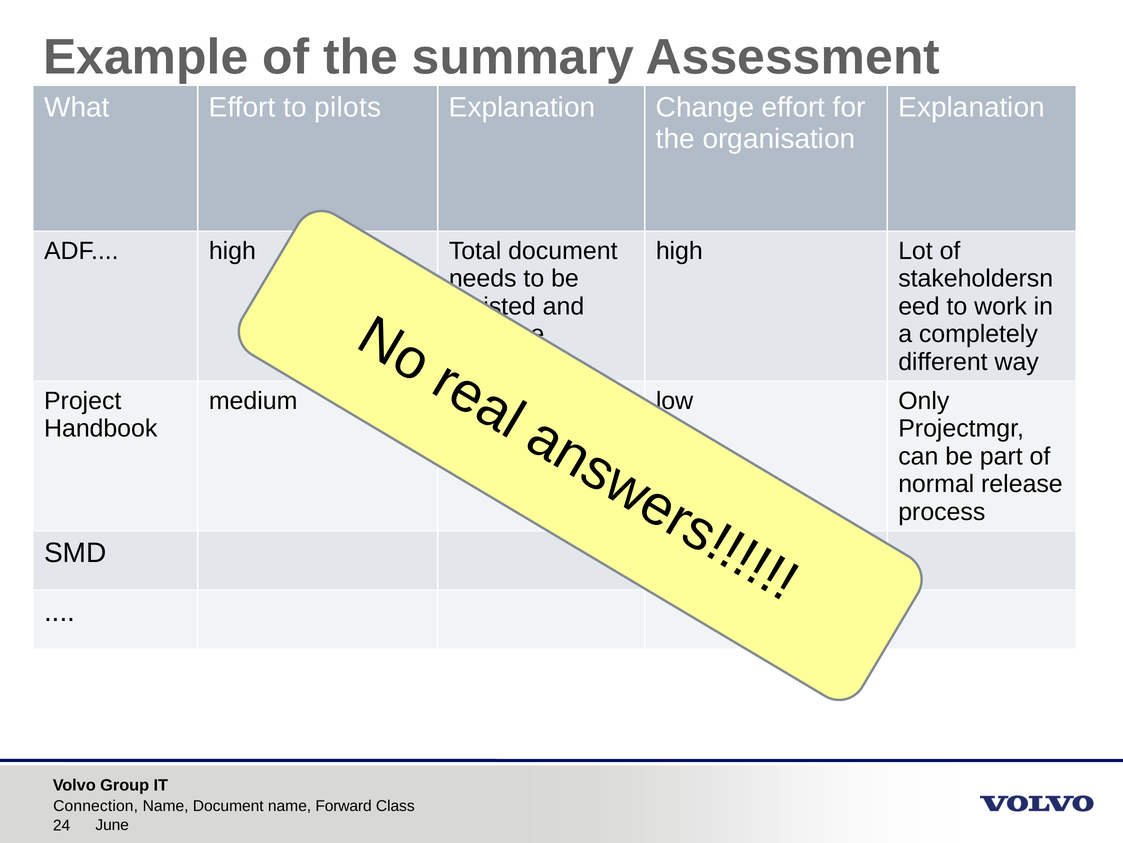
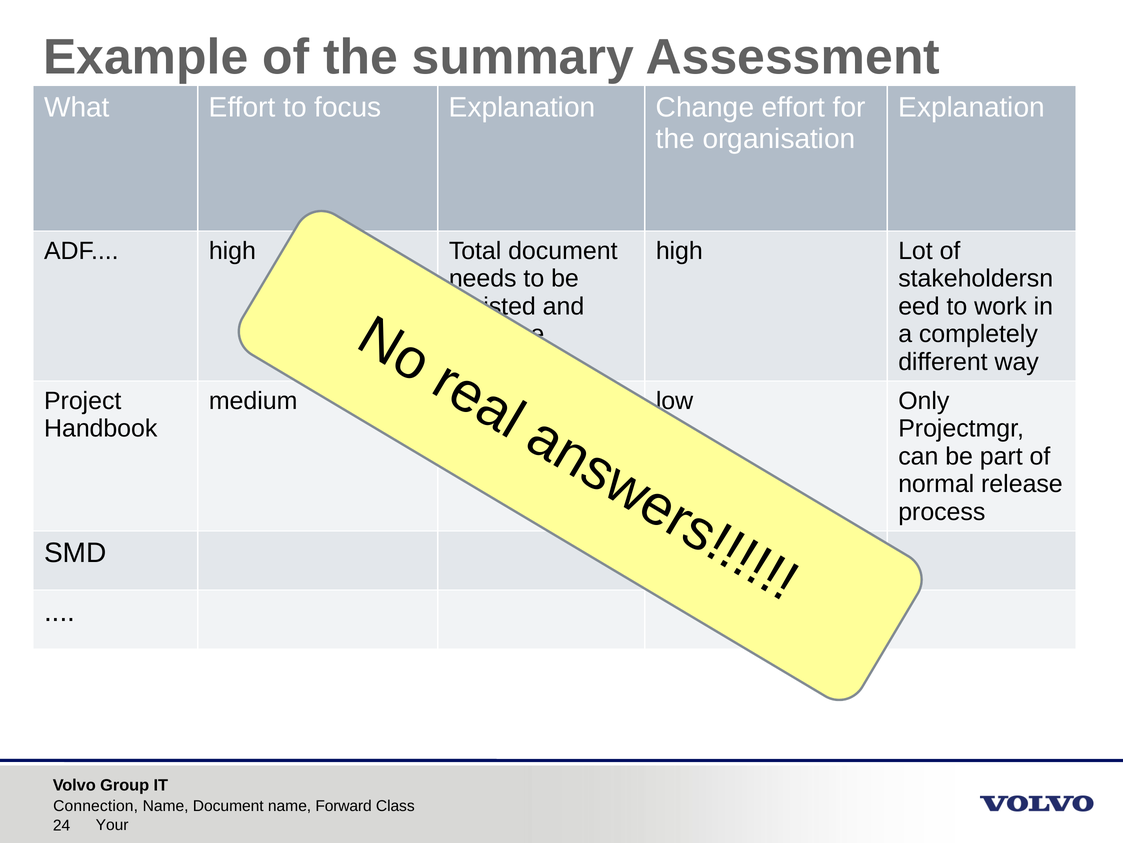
pilots: pilots -> focus
June: June -> Your
